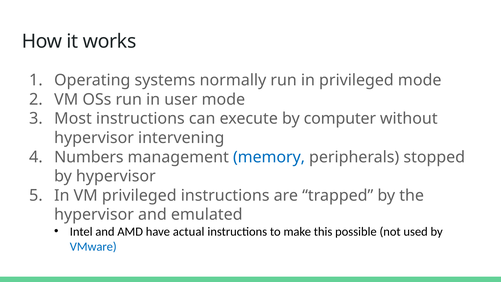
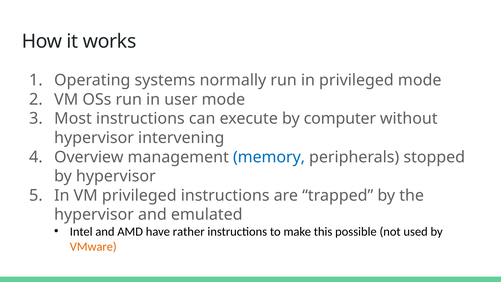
Numbers: Numbers -> Overview
actual: actual -> rather
VMware colour: blue -> orange
